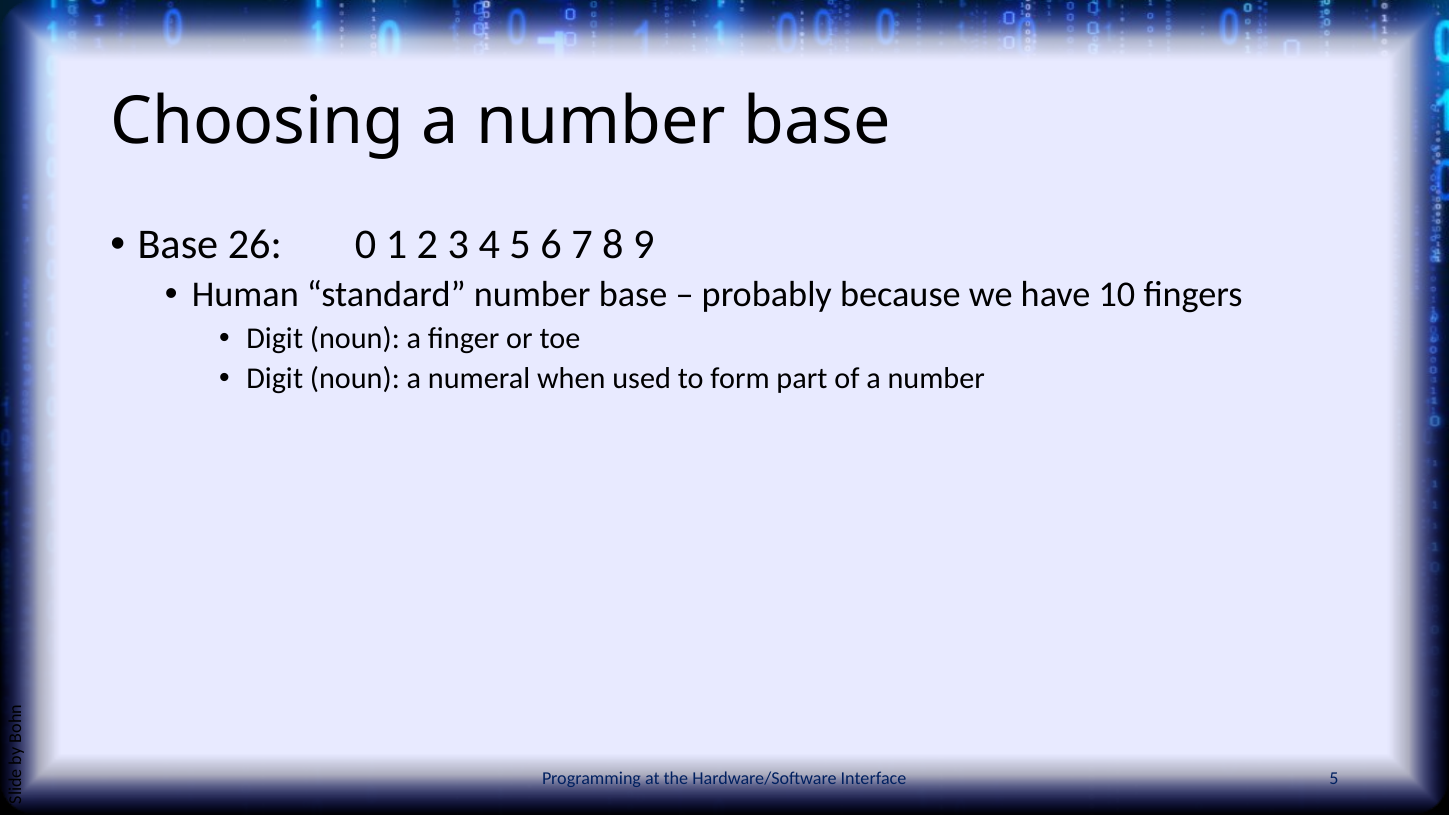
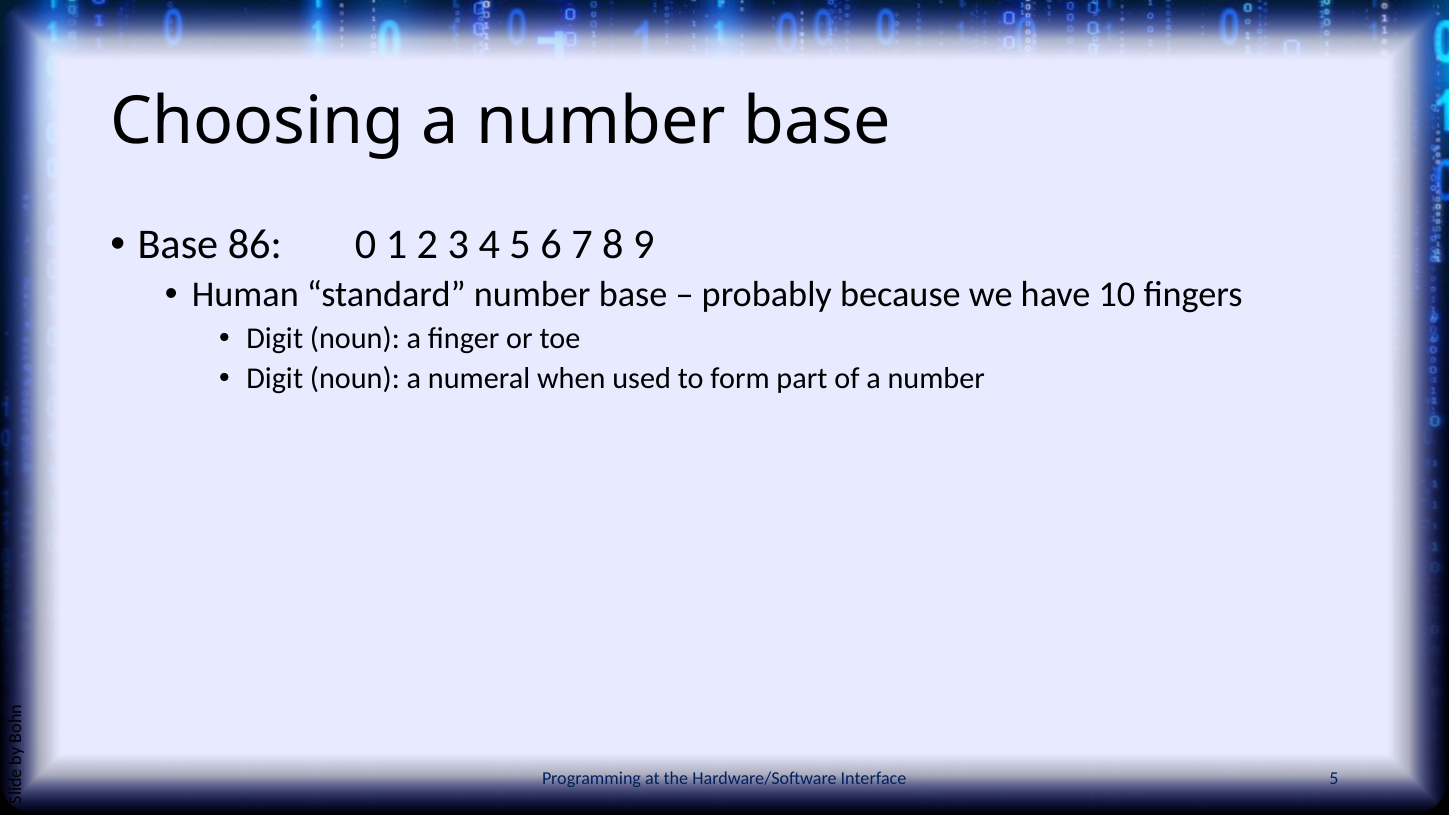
26: 26 -> 86
